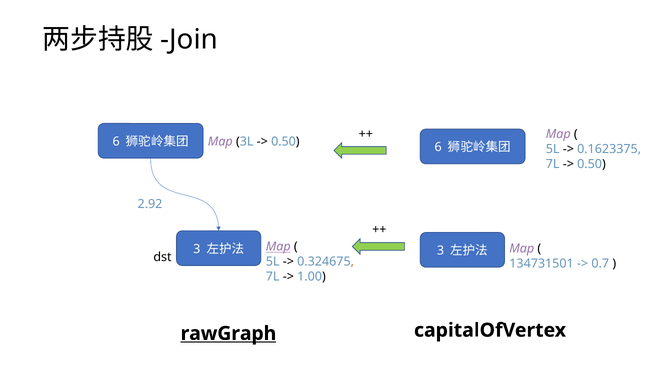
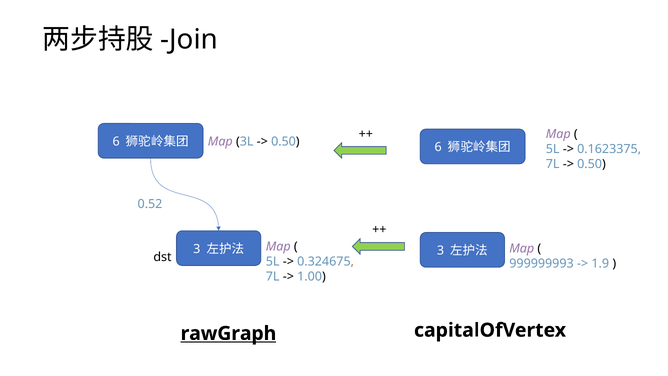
2.92: 2.92 -> 0.52
Map at (278, 247) underline: present -> none
134731501: 134731501 -> 999999993
0.7: 0.7 -> 1.9
